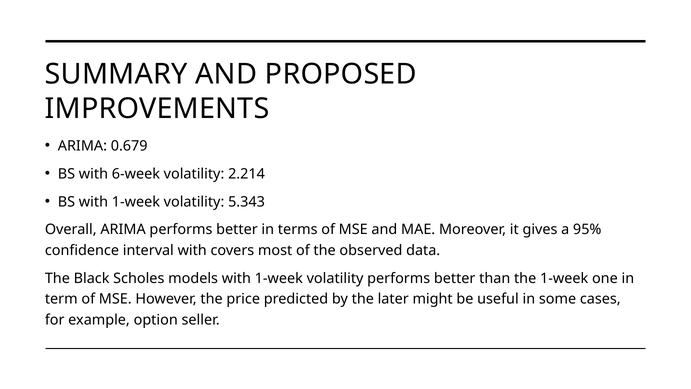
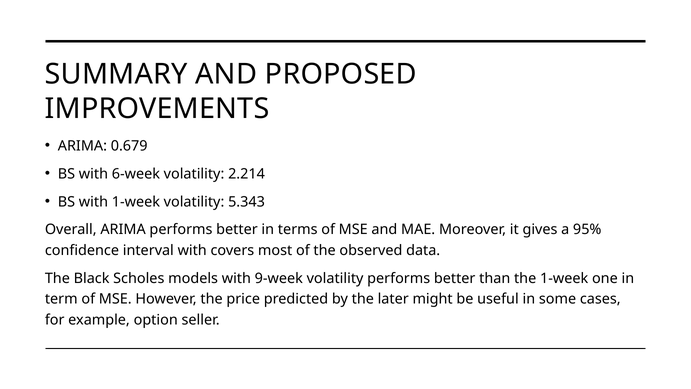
models with 1-week: 1-week -> 9-week
